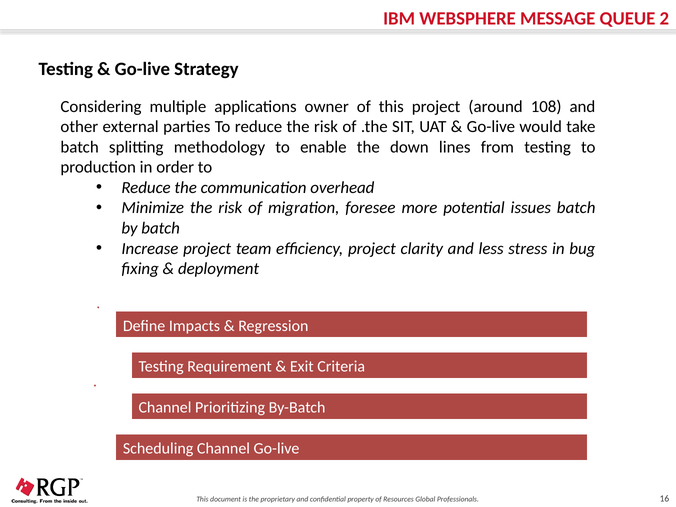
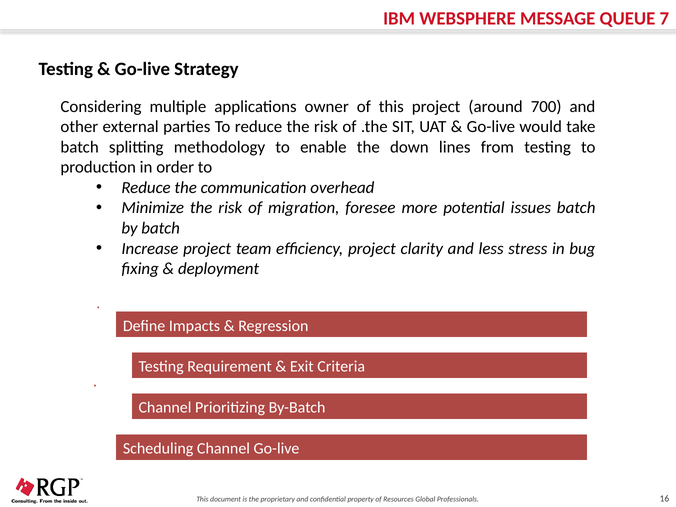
2: 2 -> 7
108: 108 -> 700
